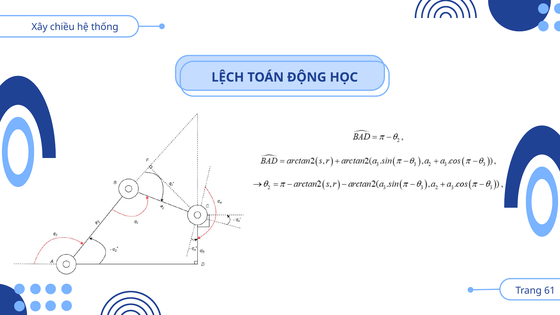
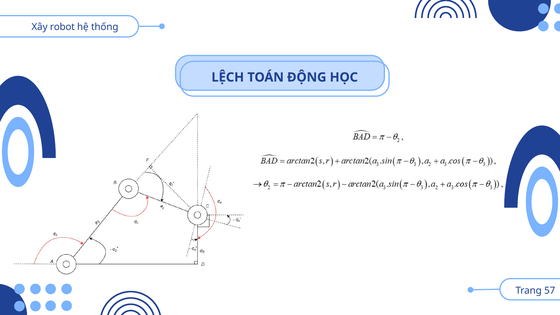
chiều: chiều -> robot
61: 61 -> 57
